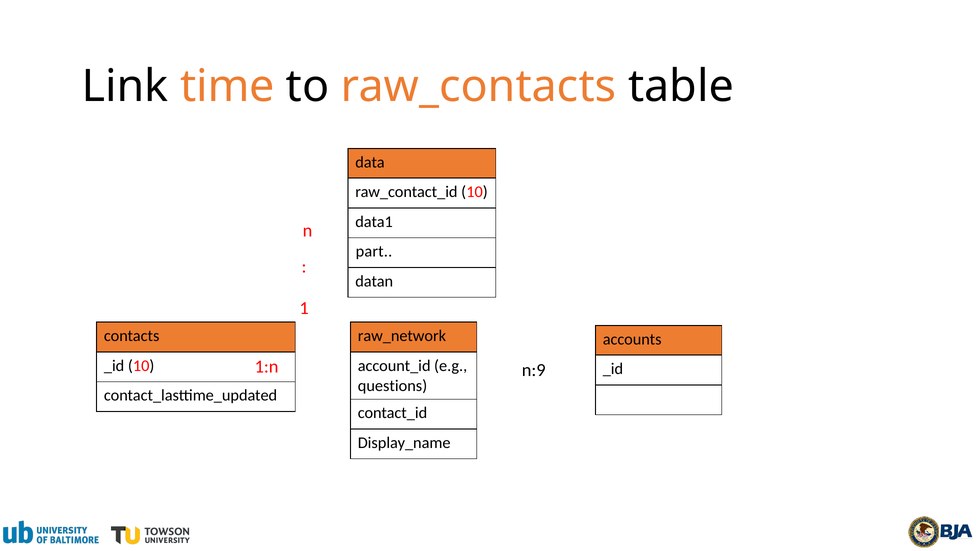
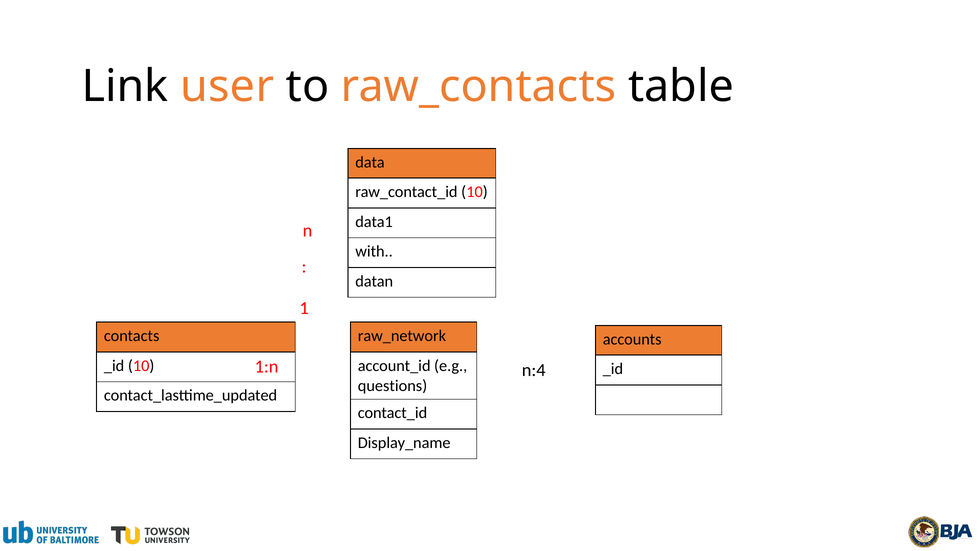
time: time -> user
part: part -> with
n:9: n:9 -> n:4
